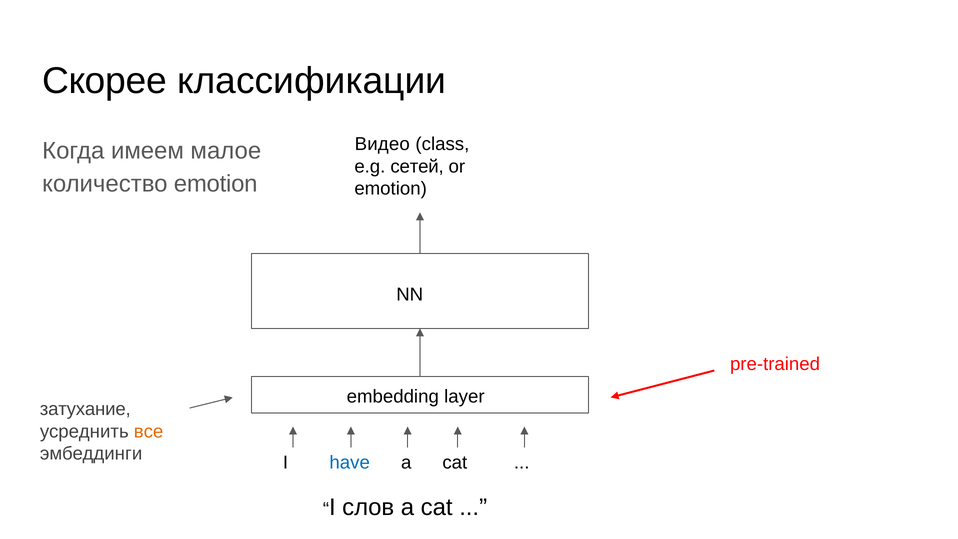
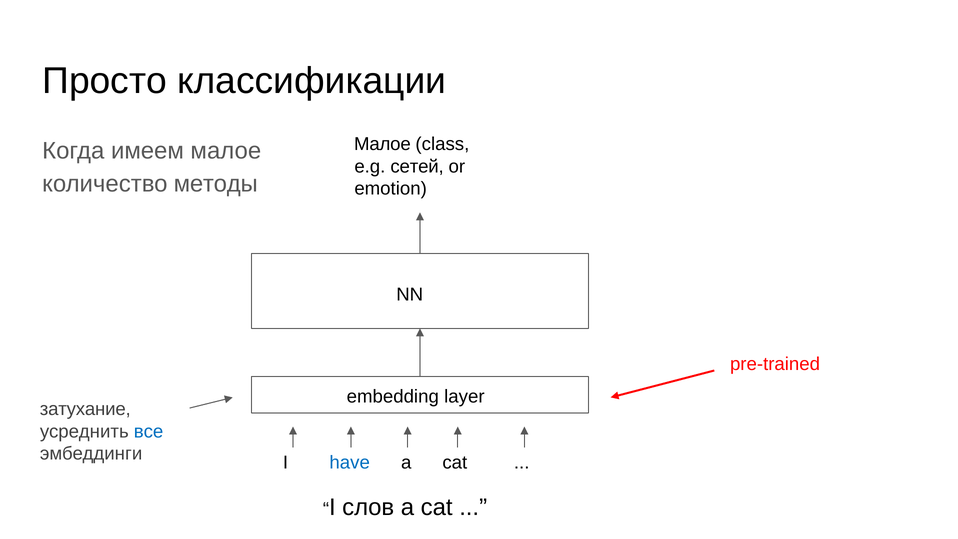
Скорее: Скорее -> Просто
Видео at (382, 144): Видео -> Малое
количество emotion: emotion -> методы
все colour: orange -> blue
